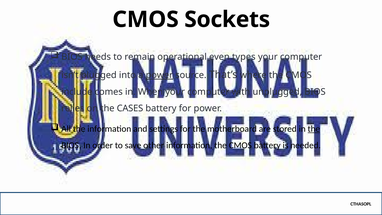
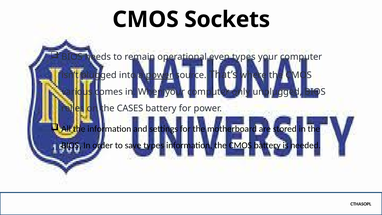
include: include -> various
with: with -> only
the at (314, 129) underline: present -> none
save other: other -> types
